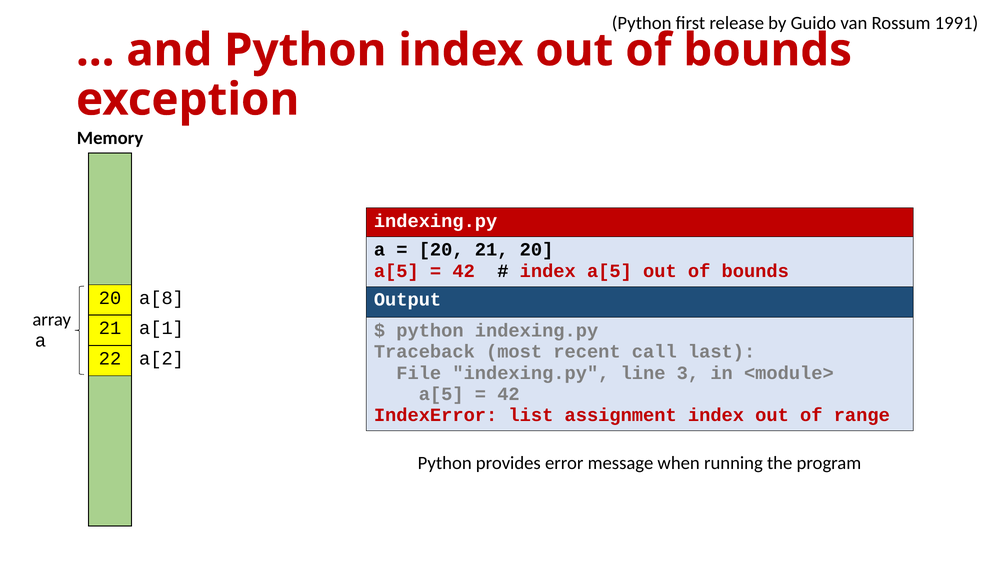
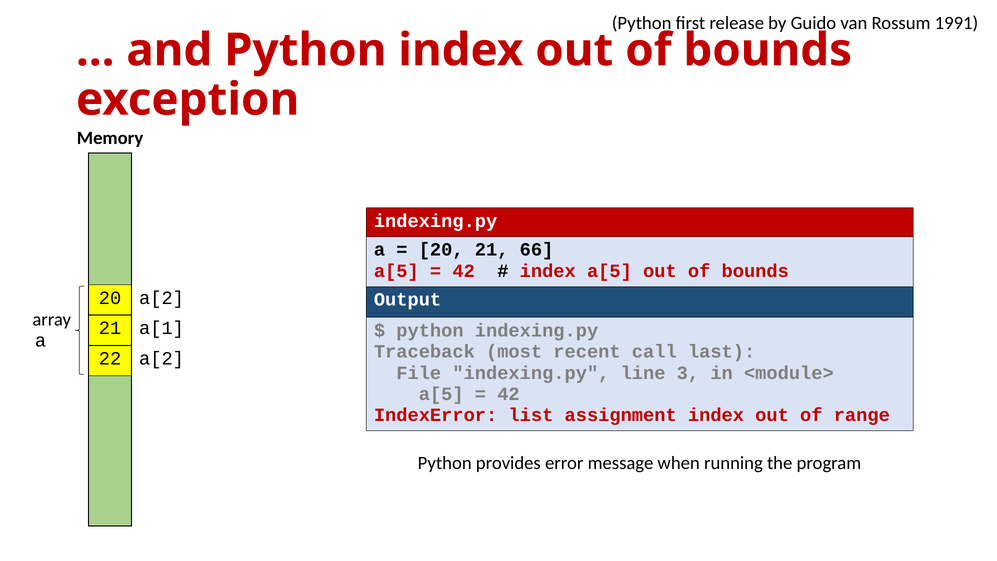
21 20: 20 -> 66
20 a[8: a[8 -> a[2
